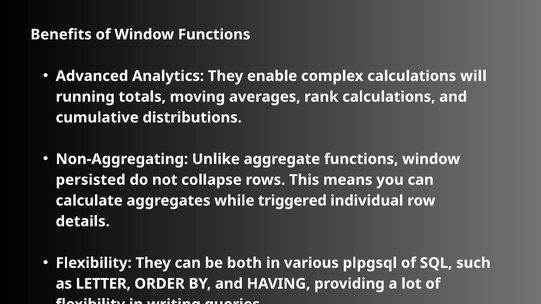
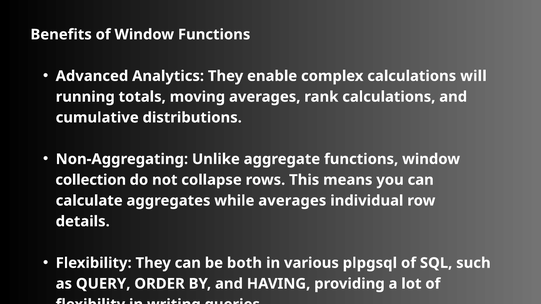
persisted: persisted -> collection
while triggered: triggered -> averages
LETTER: LETTER -> QUERY
